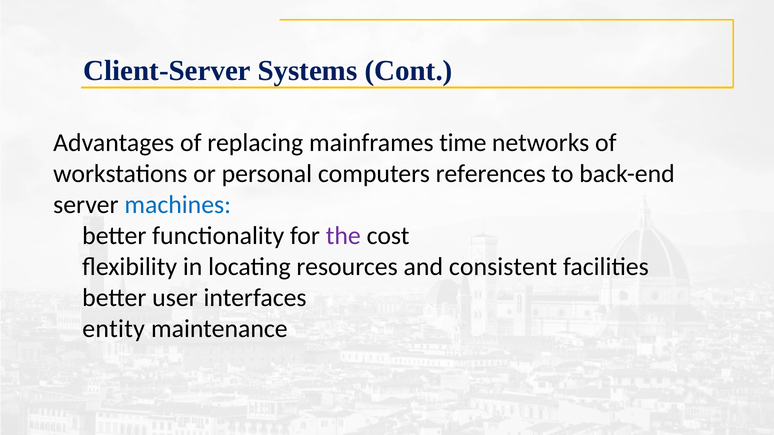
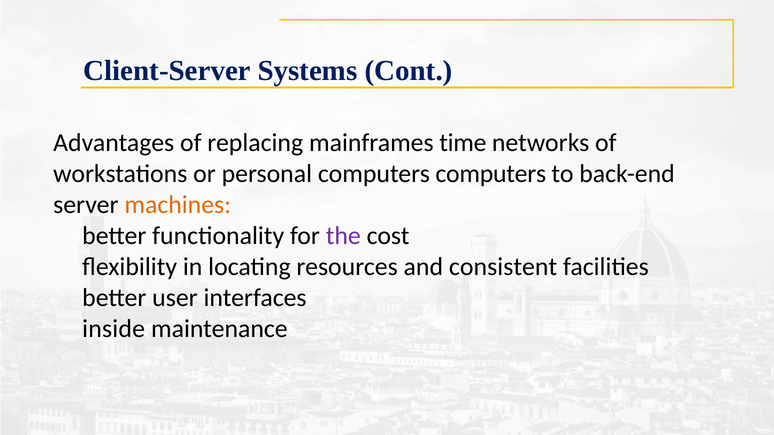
computers references: references -> computers
machines colour: blue -> orange
entity: entity -> inside
